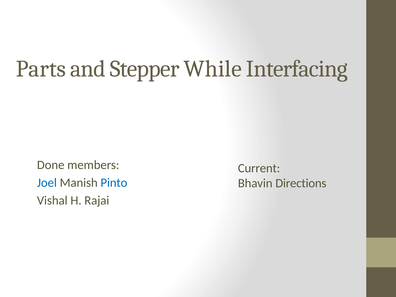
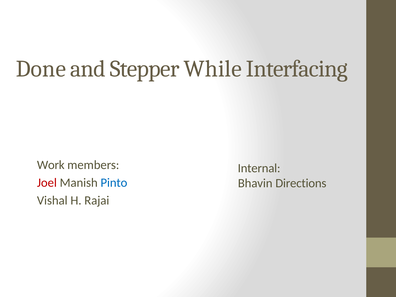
Parts: Parts -> Done
Done: Done -> Work
Current: Current -> Internal
Joel colour: blue -> red
